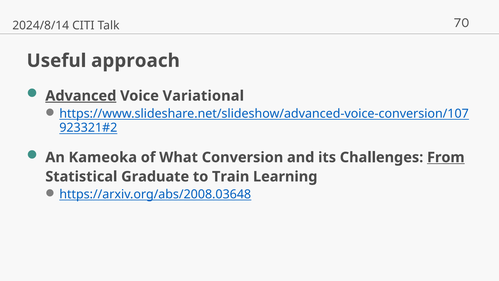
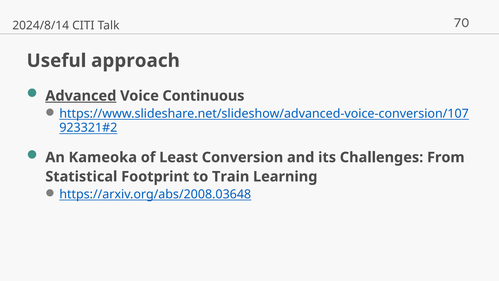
Variational: Variational -> Continuous
What: What -> Least
From underline: present -> none
Graduate: Graduate -> Footprint
